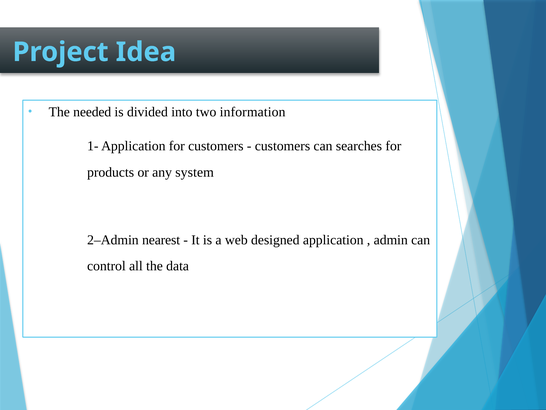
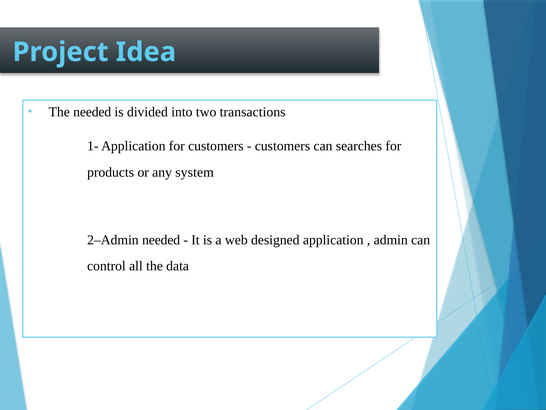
information: information -> transactions
2–Admin nearest: nearest -> needed
